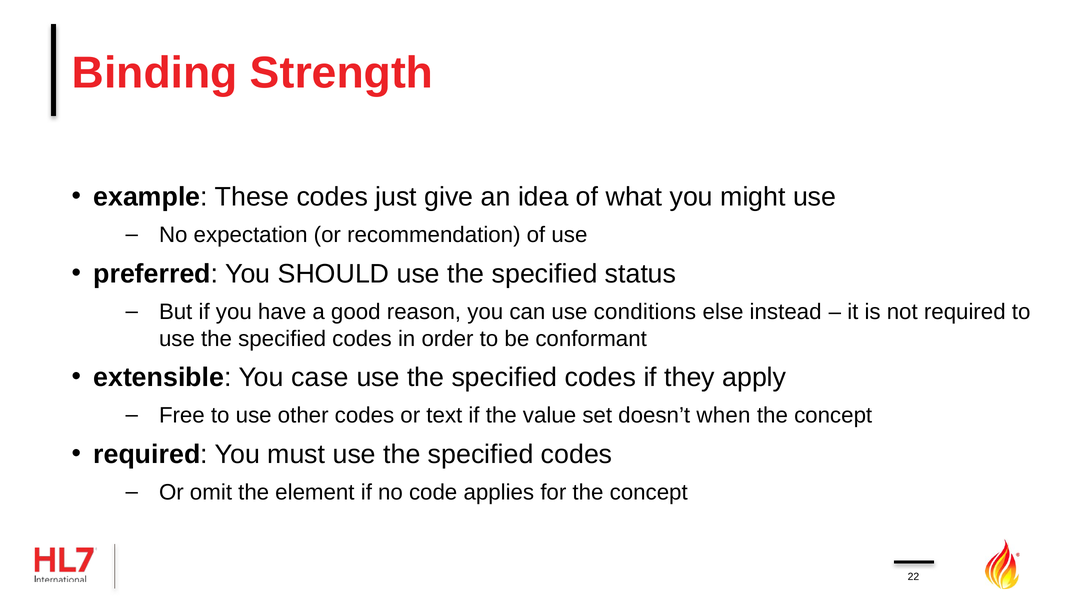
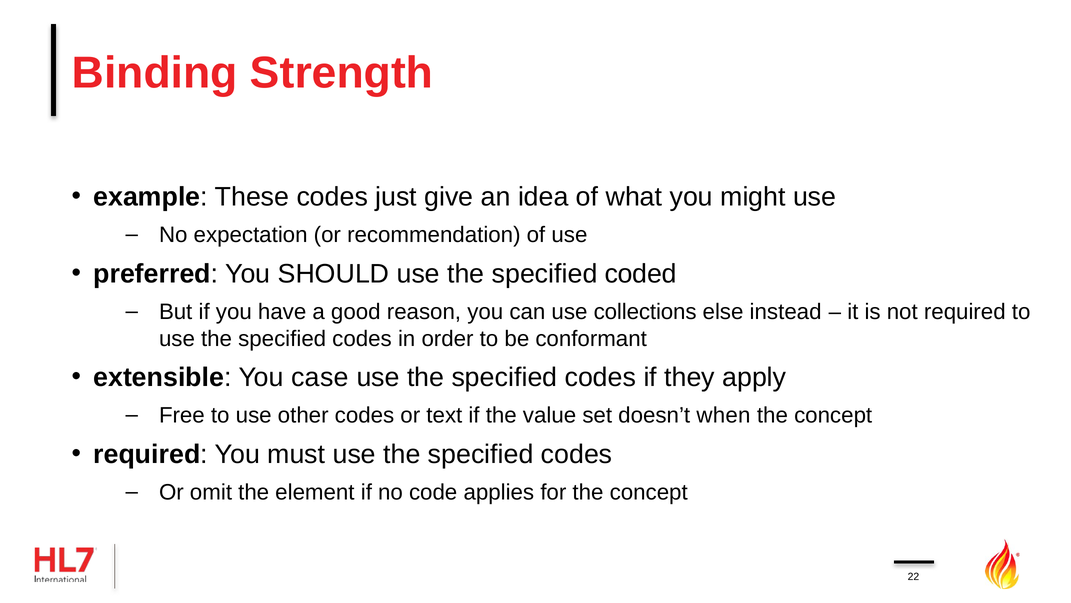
status: status -> coded
conditions: conditions -> collections
